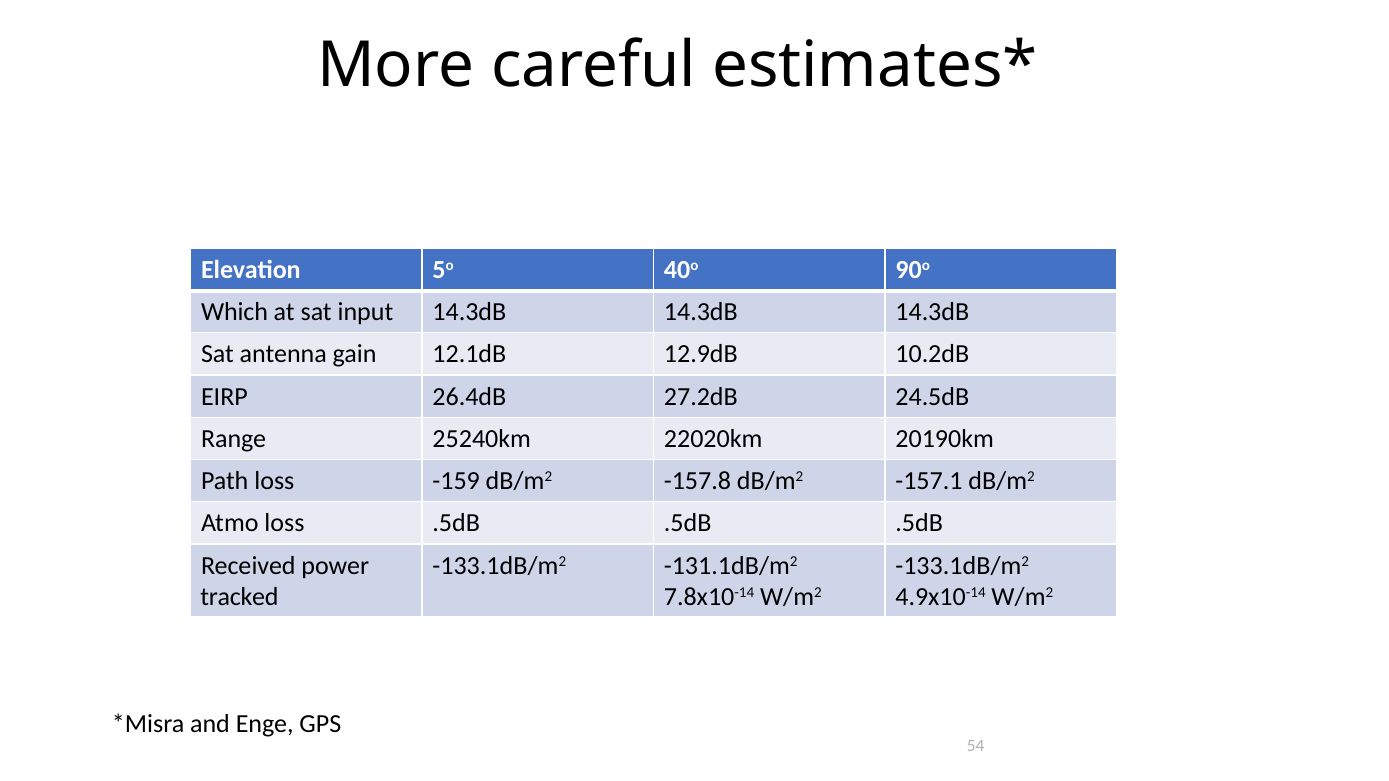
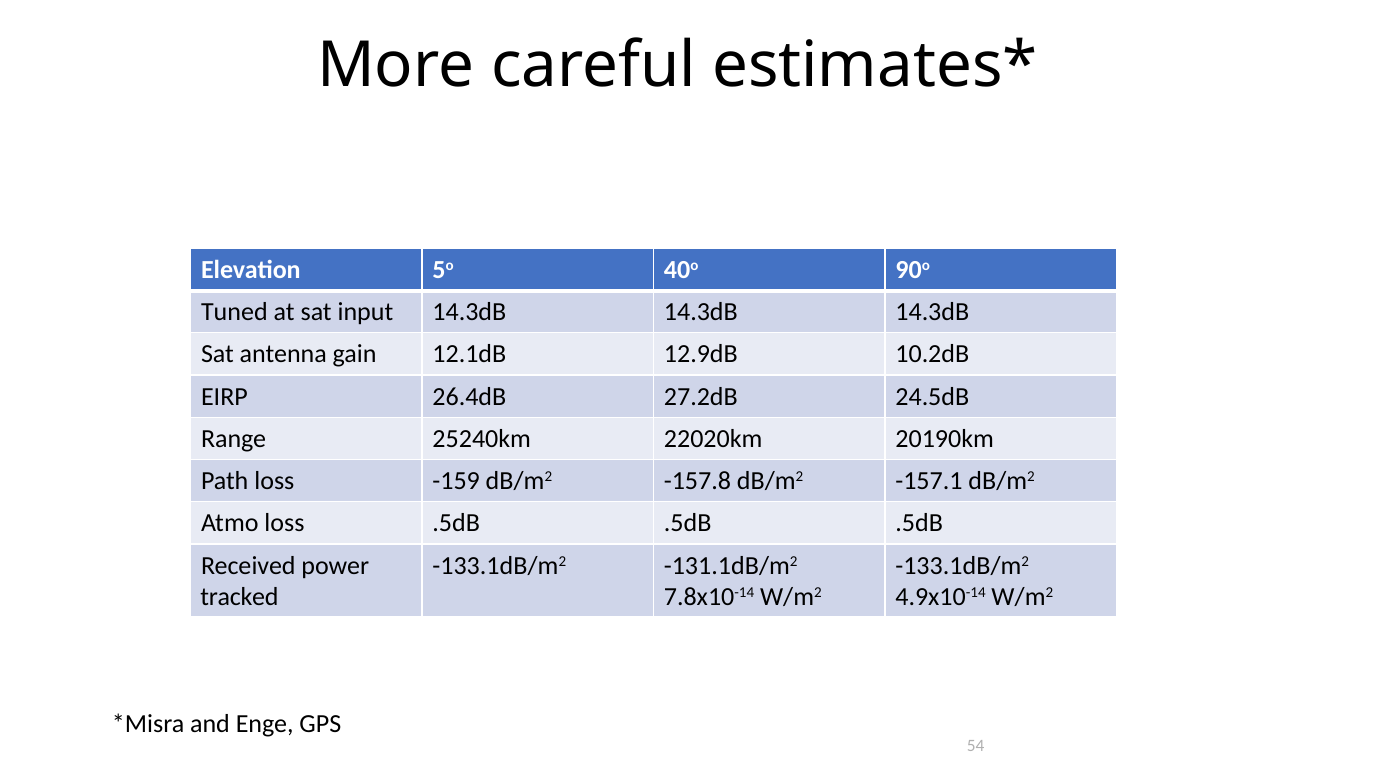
Which: Which -> Tuned
